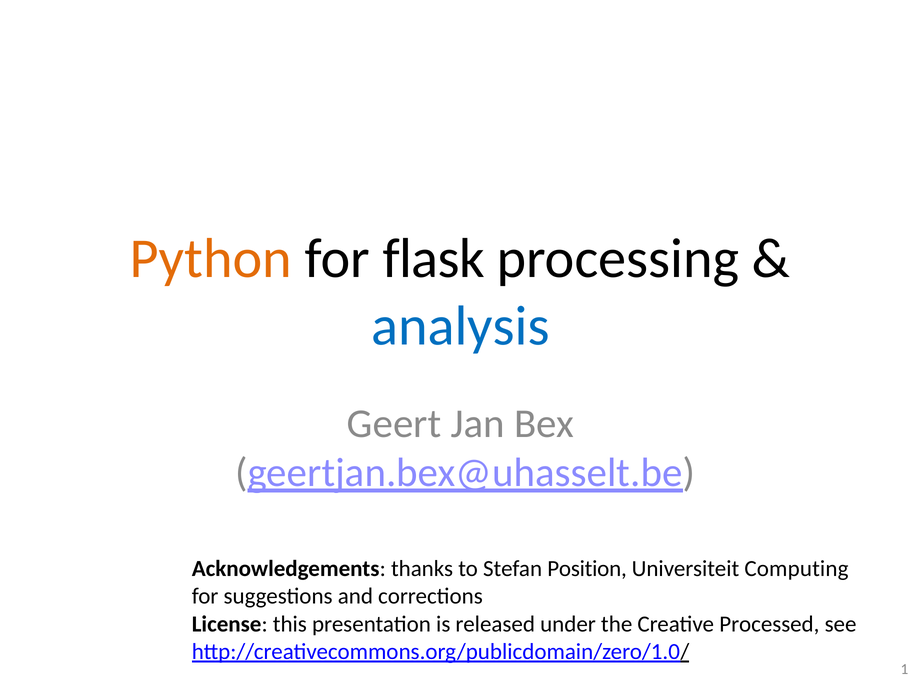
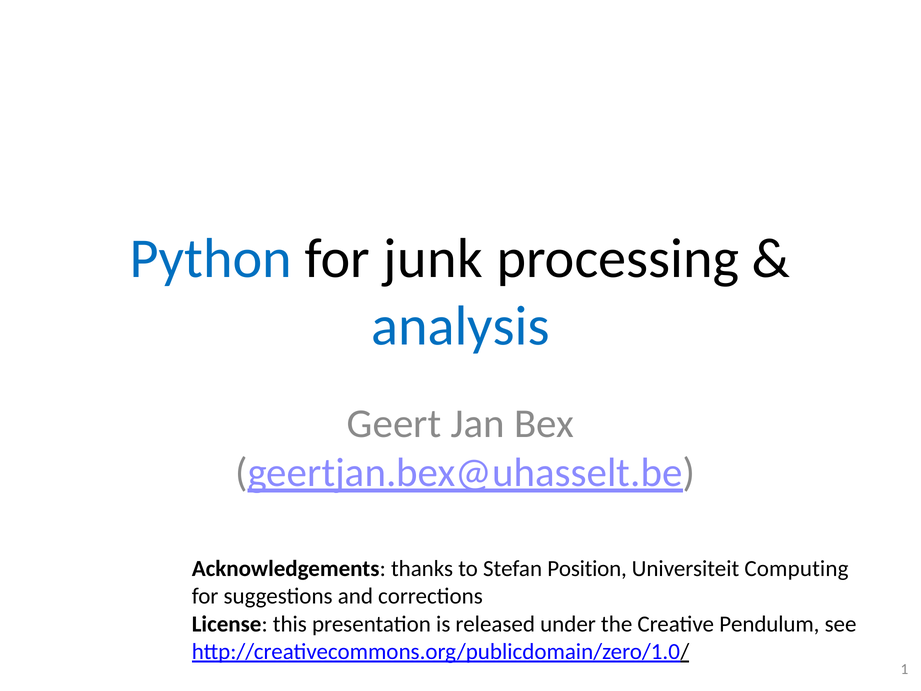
Python colour: orange -> blue
flask: flask -> junk
Processed: Processed -> Pendulum
